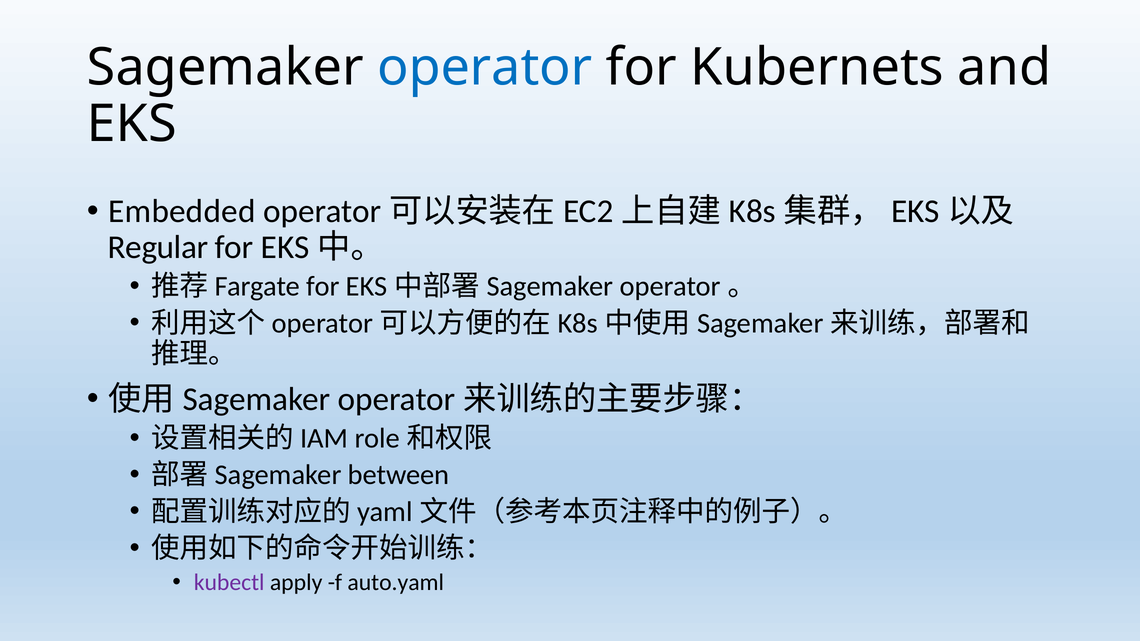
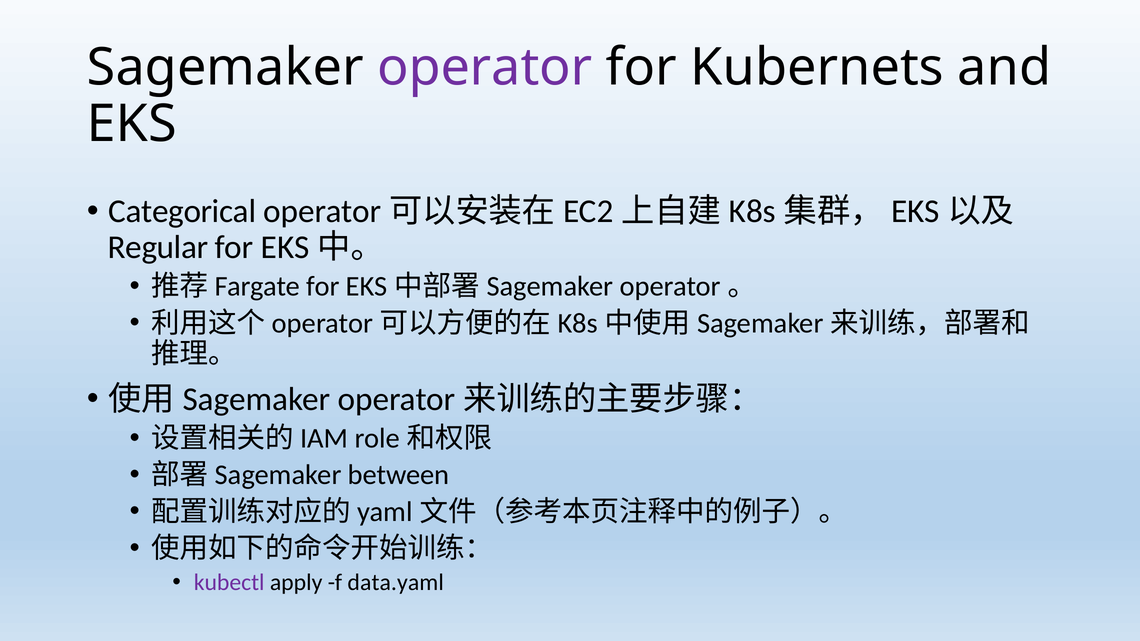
operator colour: blue -> purple
Embedded: Embedded -> Categorical
auto.yaml: auto.yaml -> data.yaml
